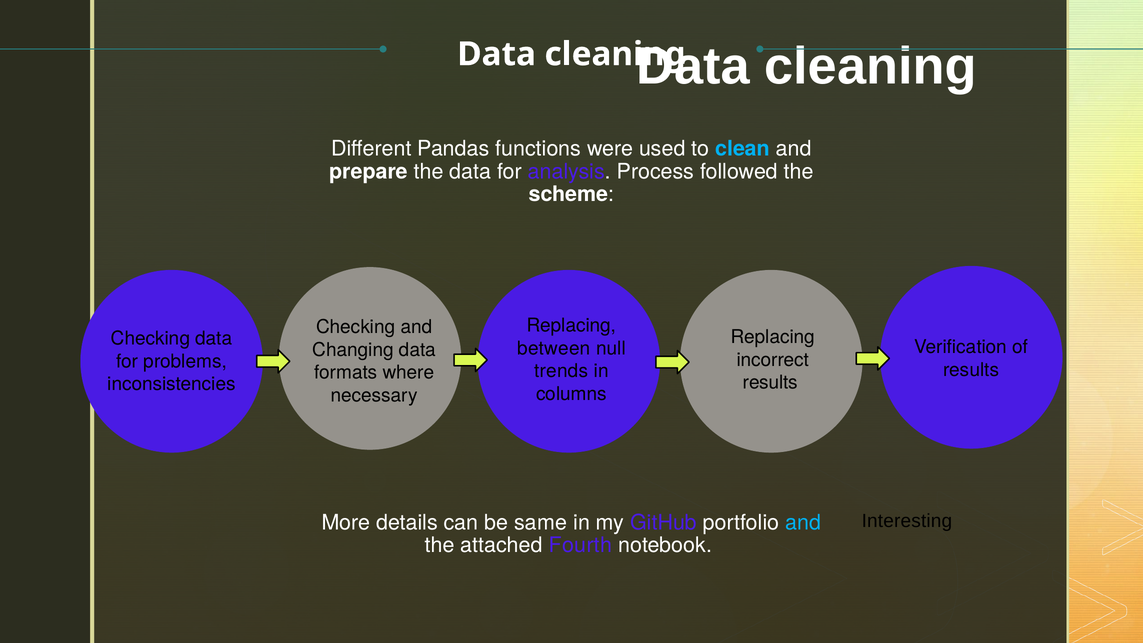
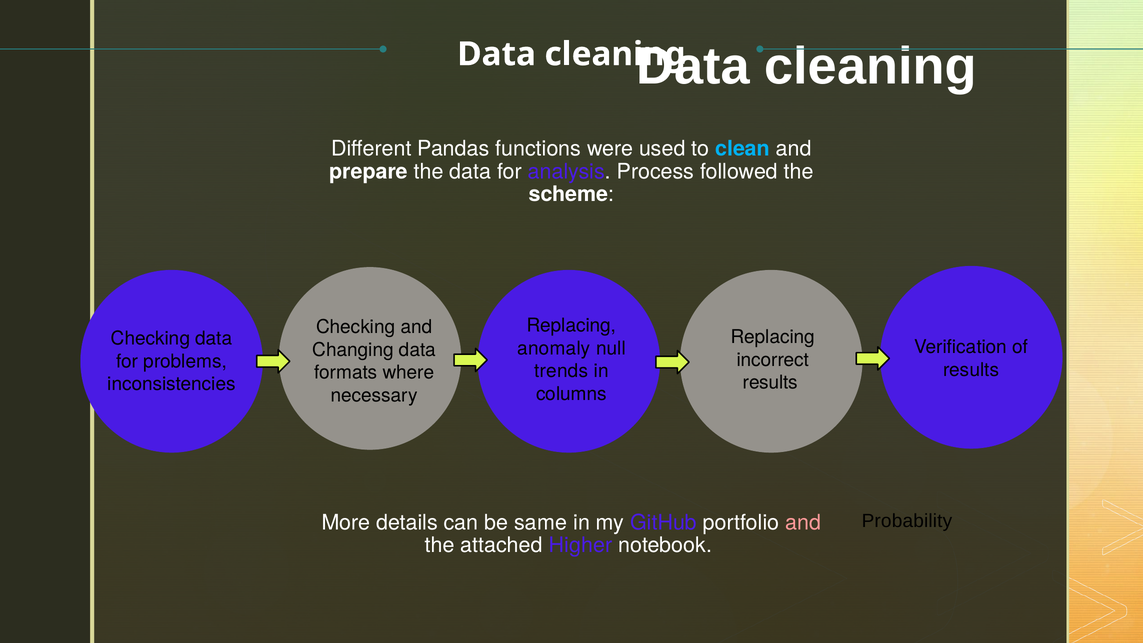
between: between -> anomaly
Interesting: Interesting -> Probability
and at (803, 522) colour: light blue -> pink
Fourth: Fourth -> Higher
